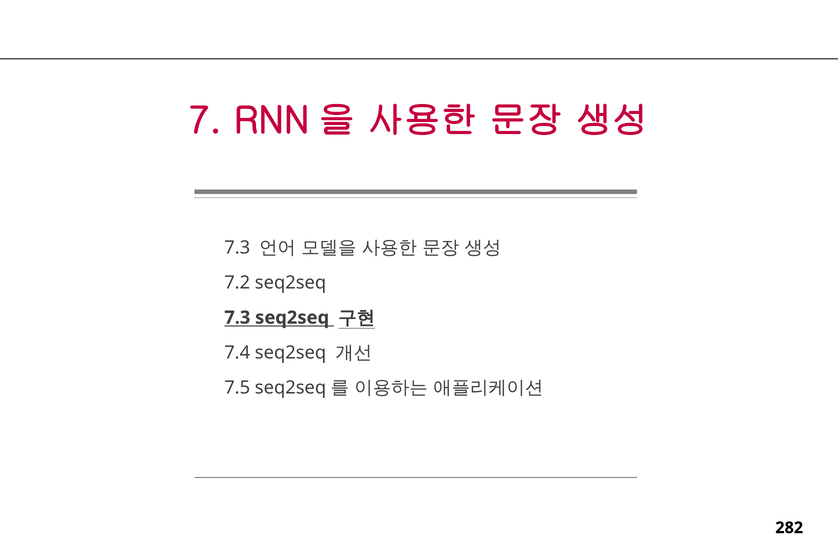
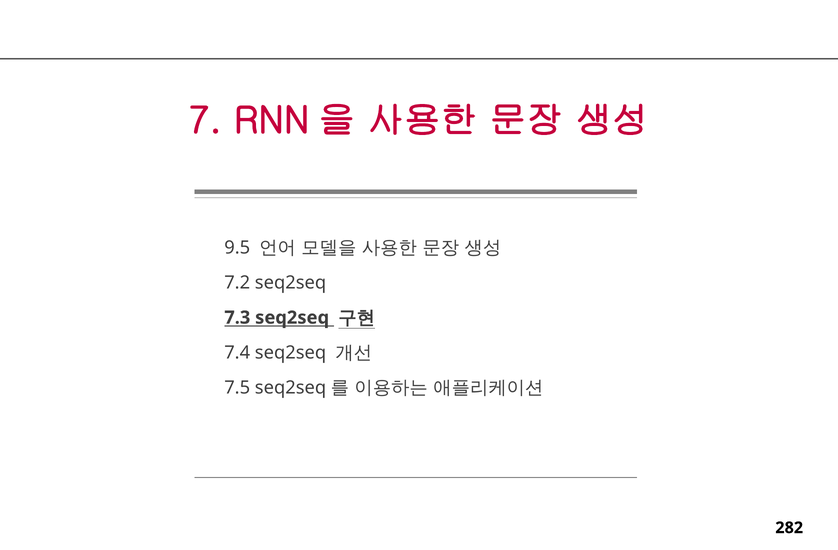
7.3 at (237, 248): 7.3 -> 9.5
